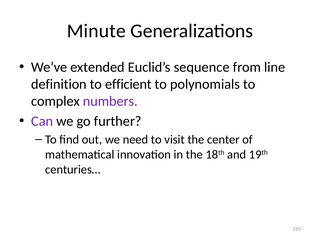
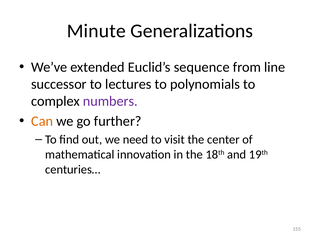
definition: definition -> successor
efficient: efficient -> lectures
Can colour: purple -> orange
